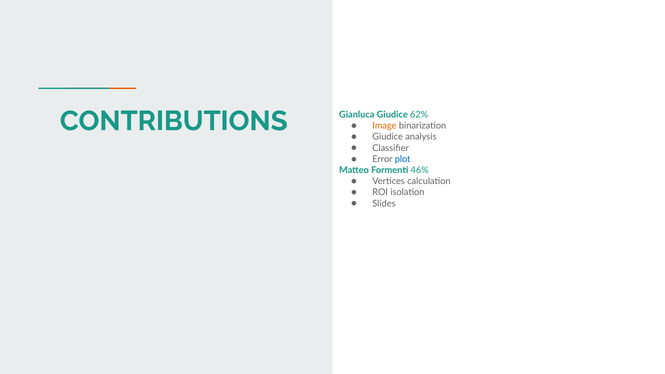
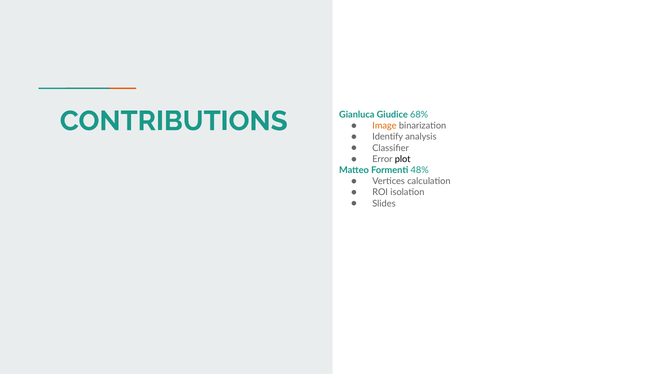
62%: 62% -> 68%
Giudice at (388, 137): Giudice -> Identify
plot colour: blue -> black
46%: 46% -> 48%
